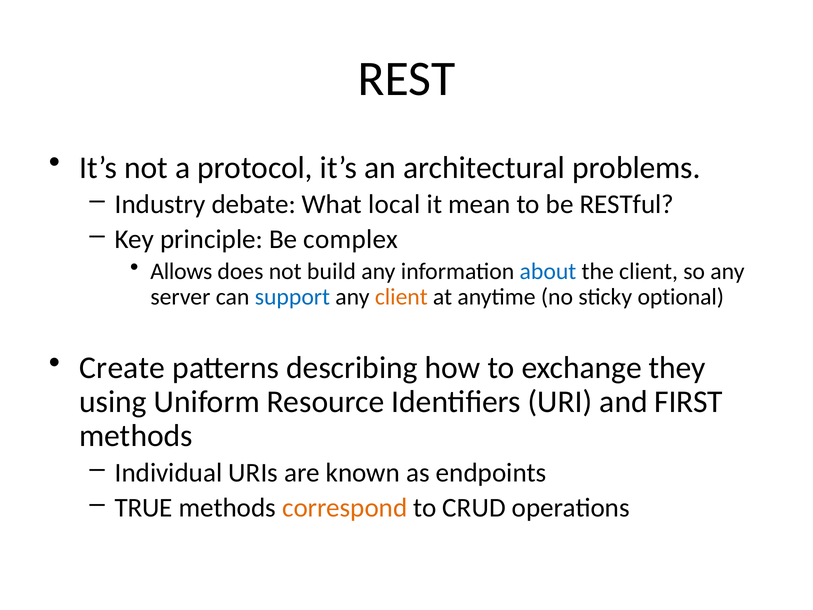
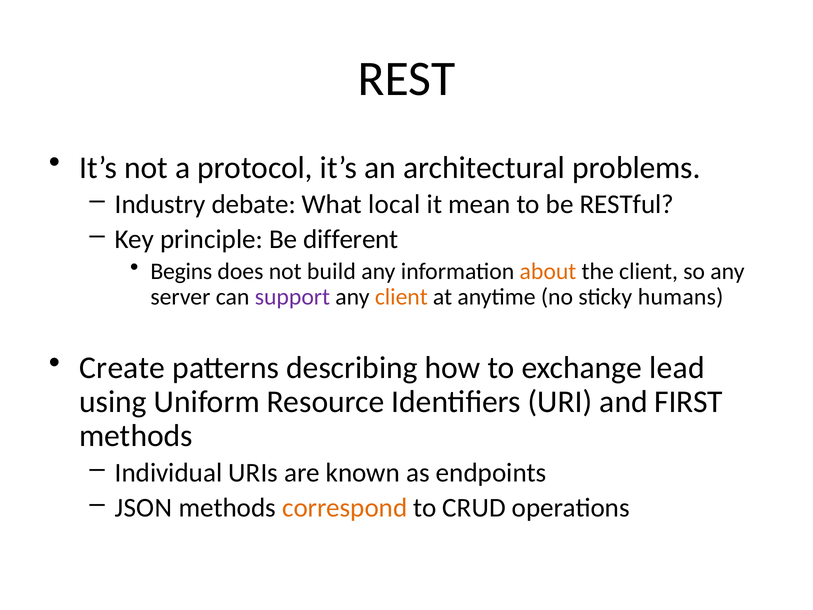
complex: complex -> different
Allows: Allows -> Begins
about colour: blue -> orange
support colour: blue -> purple
optional: optional -> humans
they: they -> lead
TRUE: TRUE -> JSON
